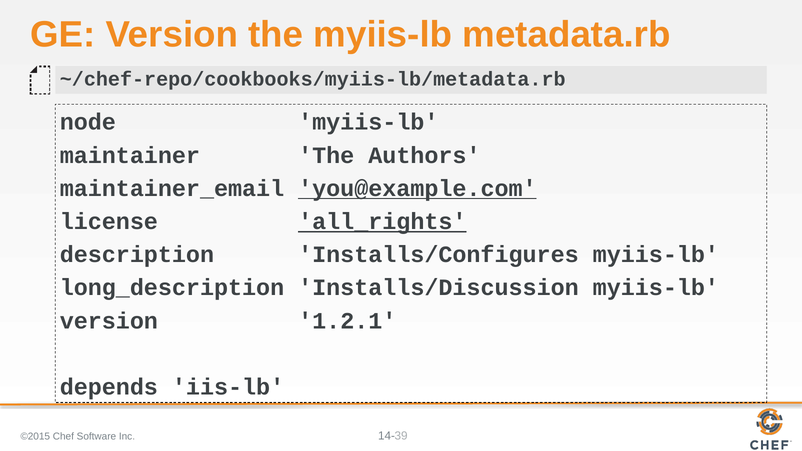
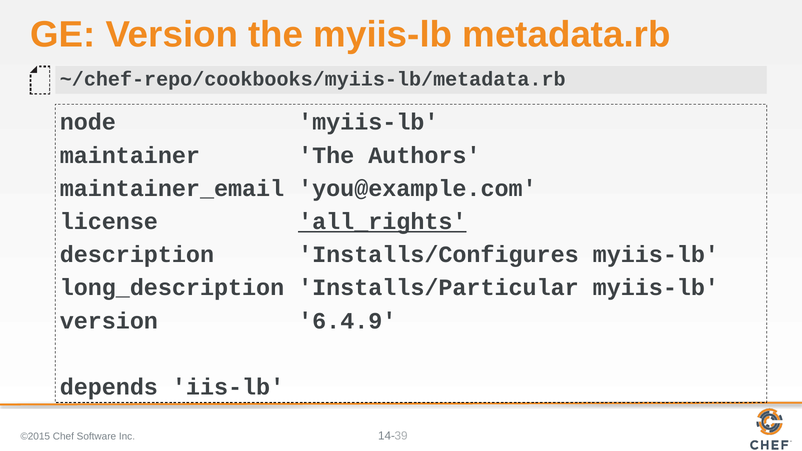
you@example.com underline: present -> none
Installs/Discussion: Installs/Discussion -> Installs/Particular
1.2.1: 1.2.1 -> 6.4.9
